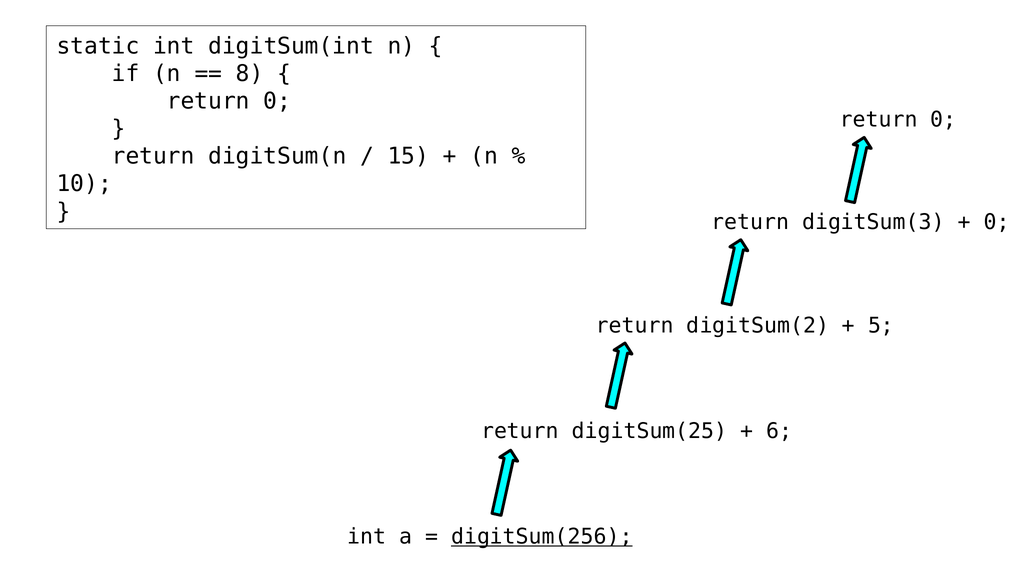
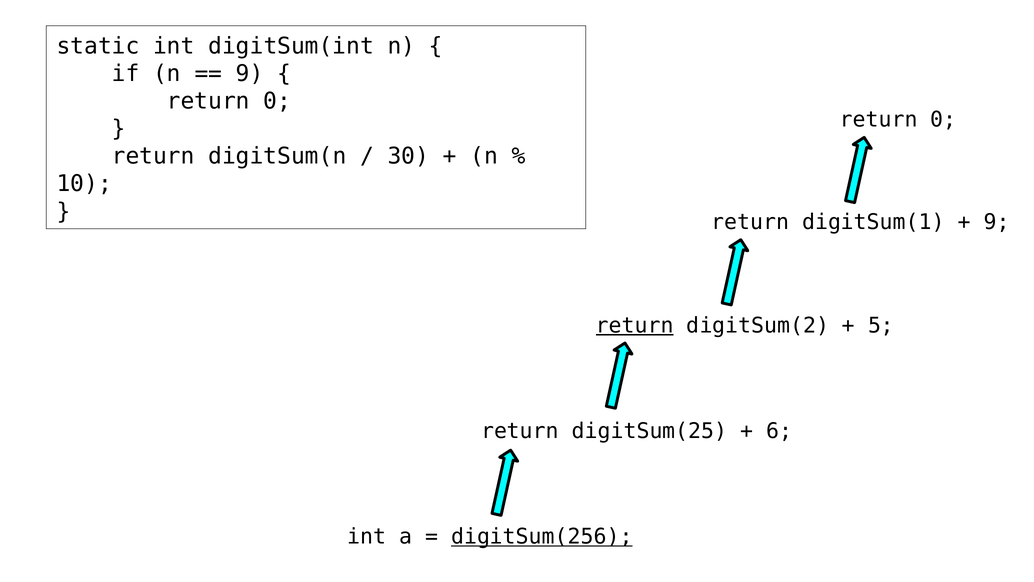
8 at (250, 74): 8 -> 9
15: 15 -> 30
digitSum(3: digitSum(3 -> digitSum(1
0 at (997, 222): 0 -> 9
return at (635, 325) underline: none -> present
